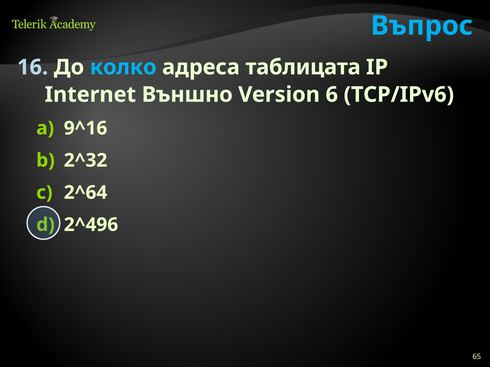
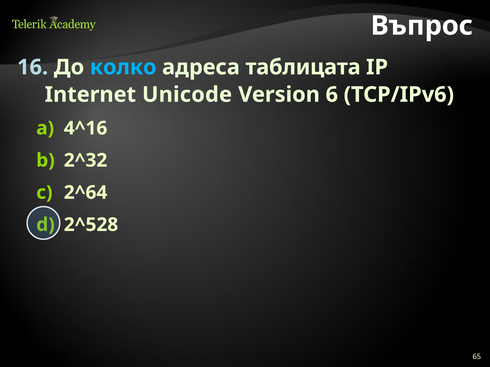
Въпрос colour: light blue -> white
Външно: Външно -> Unicode
9^16: 9^16 -> 4^16
2^496: 2^496 -> 2^528
